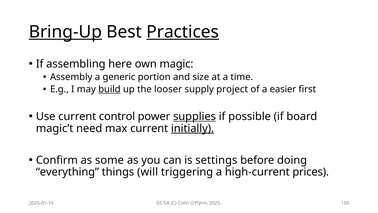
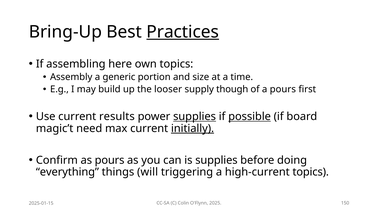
Bring-Up underline: present -> none
own magic: magic -> topics
build underline: present -> none
project: project -> though
a easier: easier -> pours
control: control -> results
possible underline: none -> present
as some: some -> pours
is settings: settings -> supplies
high-current prices: prices -> topics
